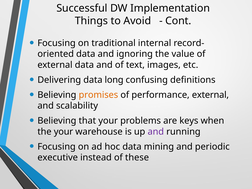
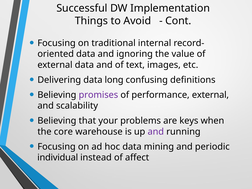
promises colour: orange -> purple
the your: your -> core
executive: executive -> individual
these: these -> affect
